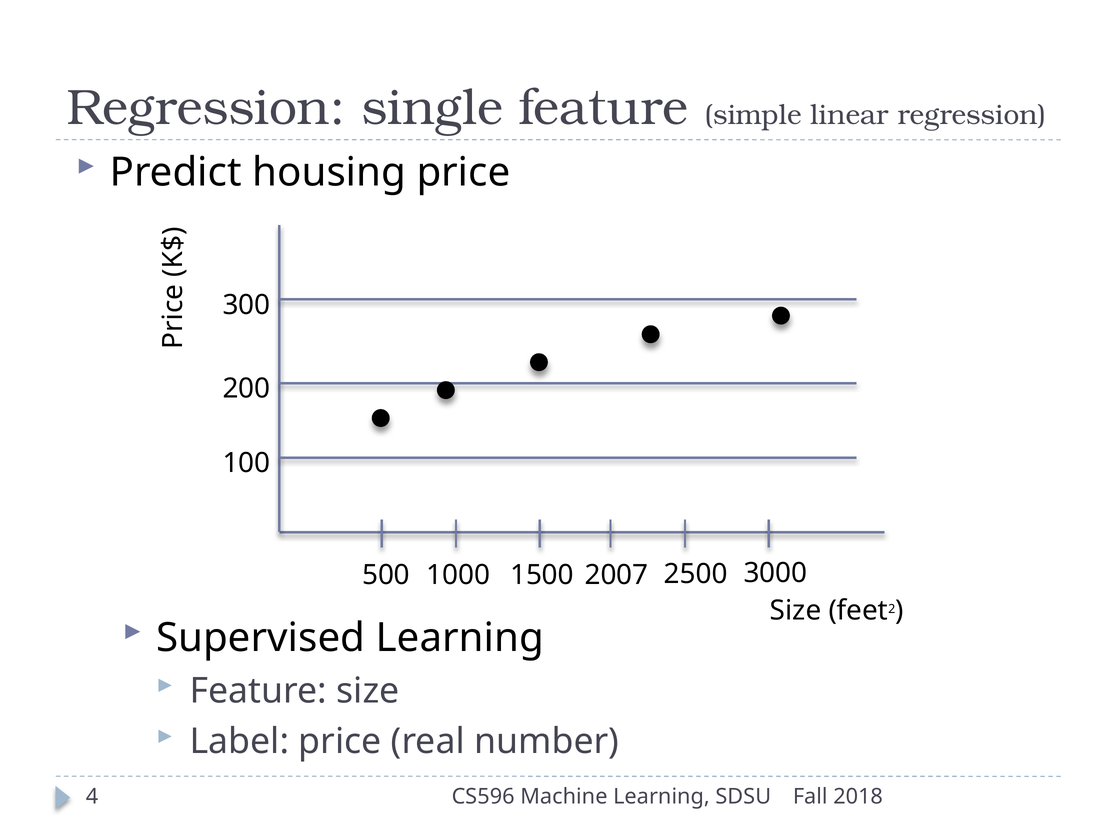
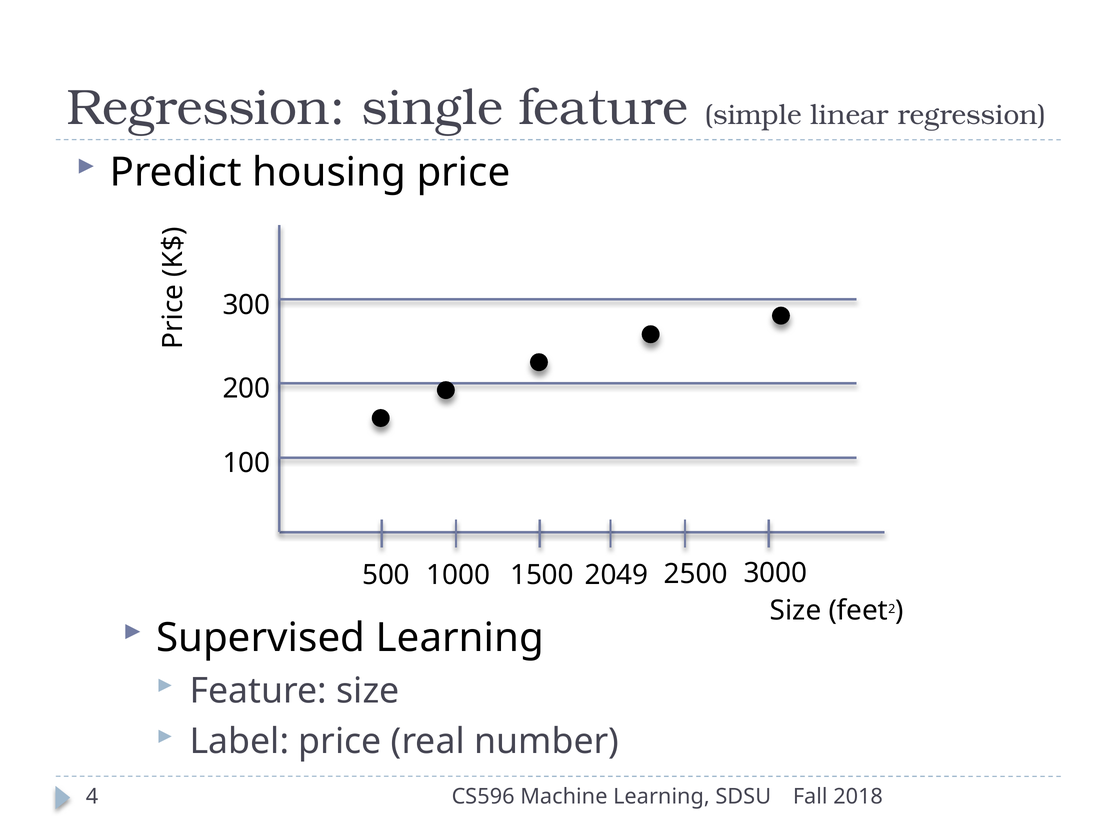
2007: 2007 -> 2049
